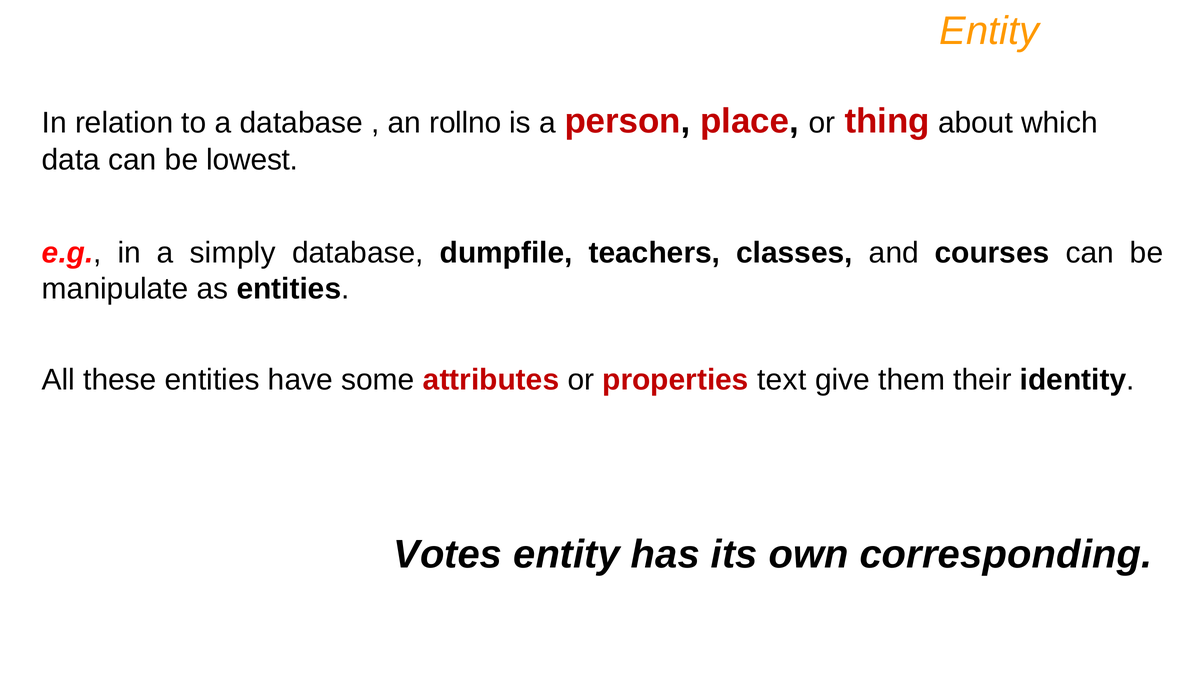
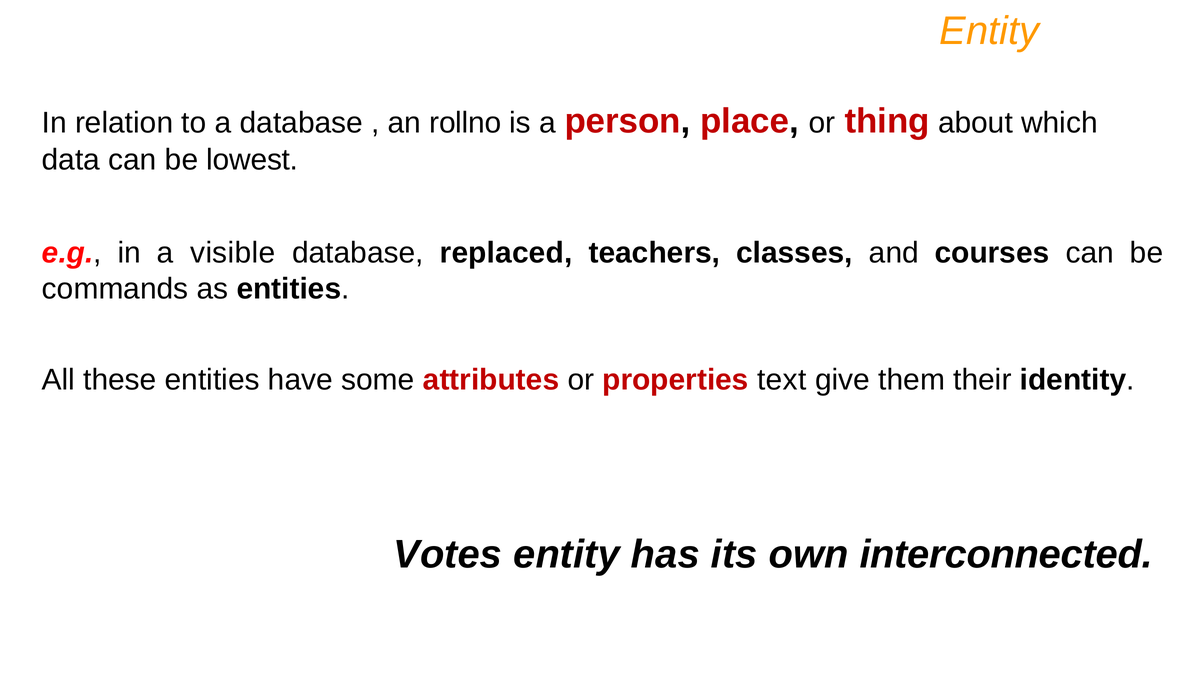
simply: simply -> visible
dumpfile: dumpfile -> replaced
manipulate: manipulate -> commands
corresponding: corresponding -> interconnected
